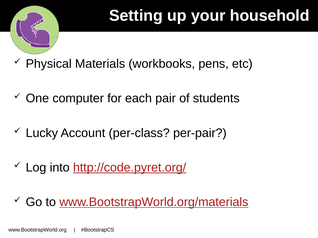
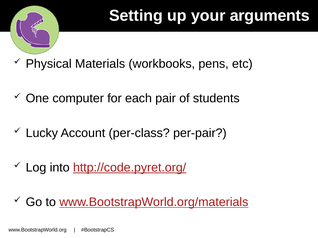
household: household -> arguments
